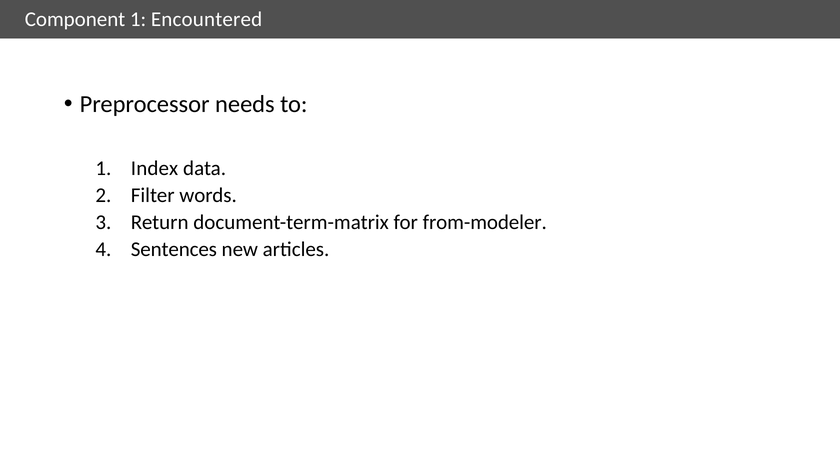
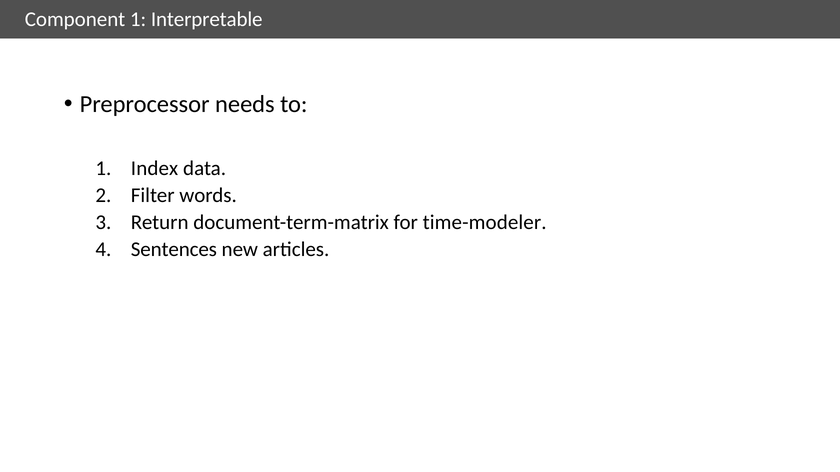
Encountered: Encountered -> Interpretable
from-modeler: from-modeler -> time-modeler
